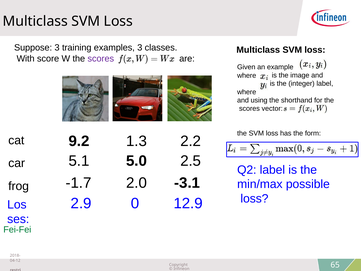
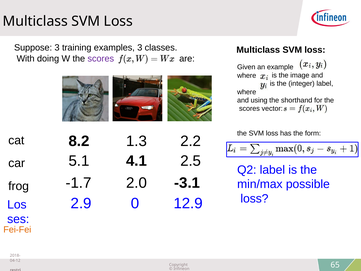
score: score -> doing
9.2: 9.2 -> 8.2
5.0: 5.0 -> 4.1
Fei-Fei colour: green -> orange
